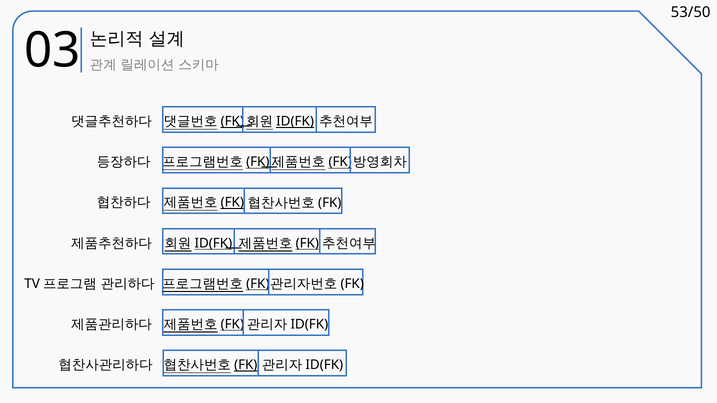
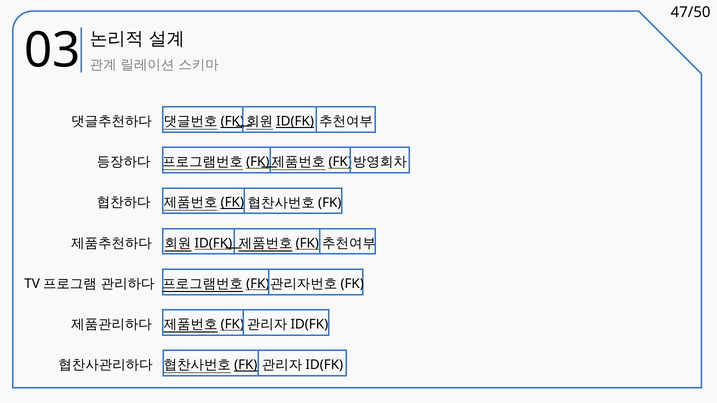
53/50: 53/50 -> 47/50
